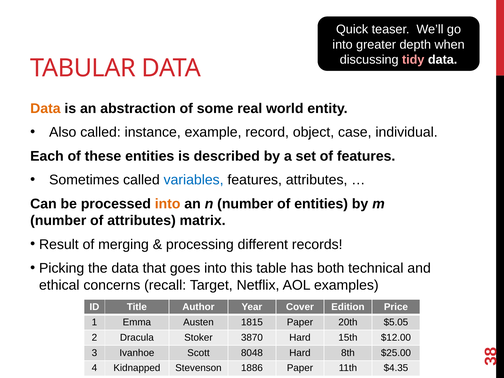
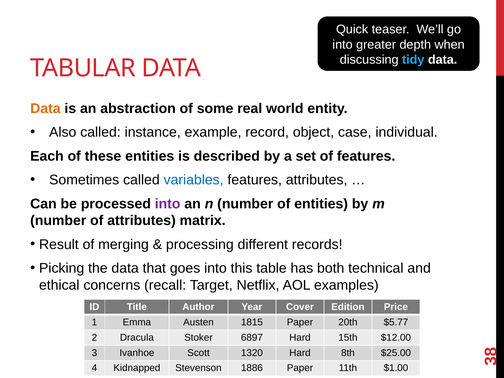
tidy colour: pink -> light blue
into at (168, 204) colour: orange -> purple
$5.05: $5.05 -> $5.77
3870: 3870 -> 6897
8048: 8048 -> 1320
$4.35: $4.35 -> $1.00
